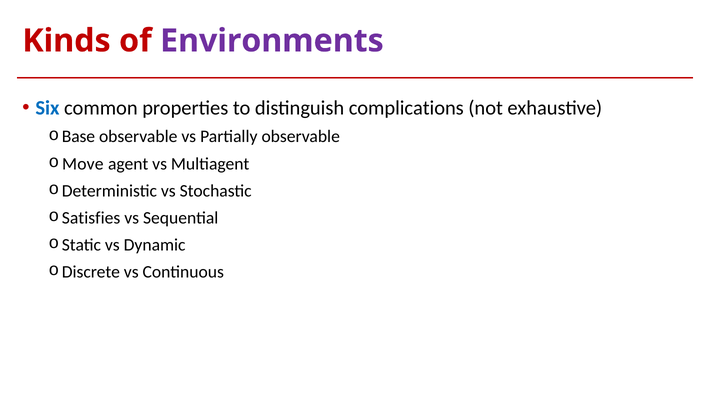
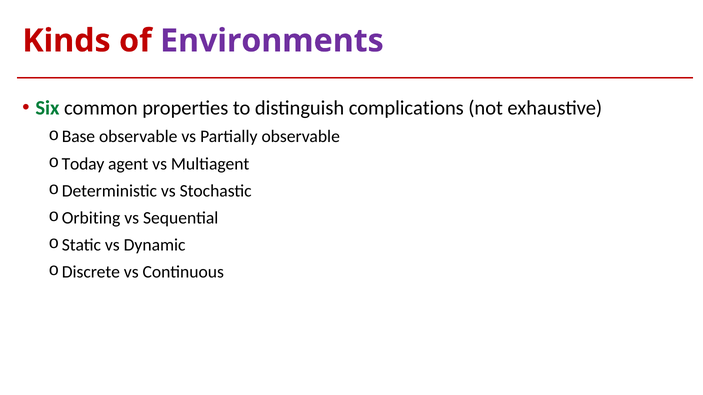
Six colour: blue -> green
Move: Move -> Today
Satisfies: Satisfies -> Orbiting
